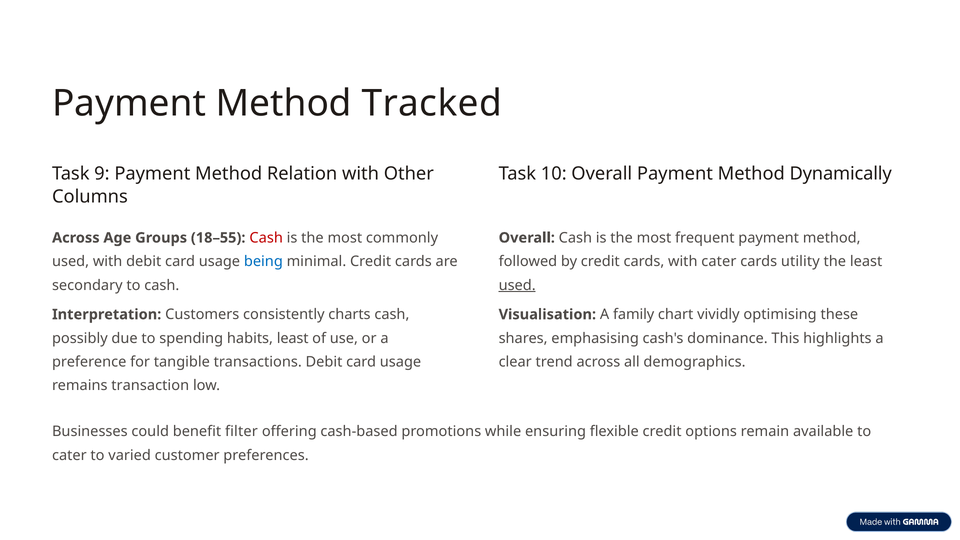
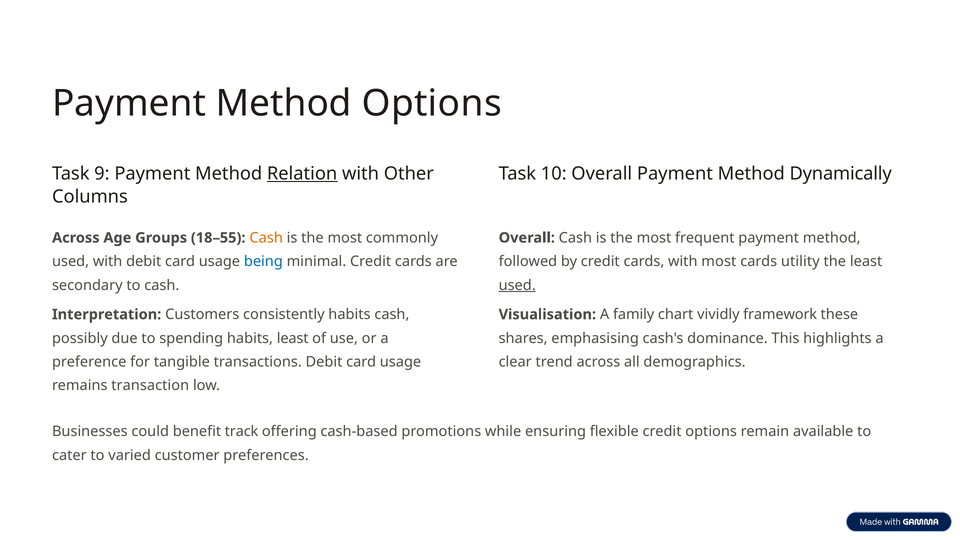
Method Tracked: Tracked -> Options
Relation underline: none -> present
Cash at (266, 238) colour: red -> orange
with cater: cater -> most
consistently charts: charts -> habits
optimising: optimising -> framework
filter: filter -> track
